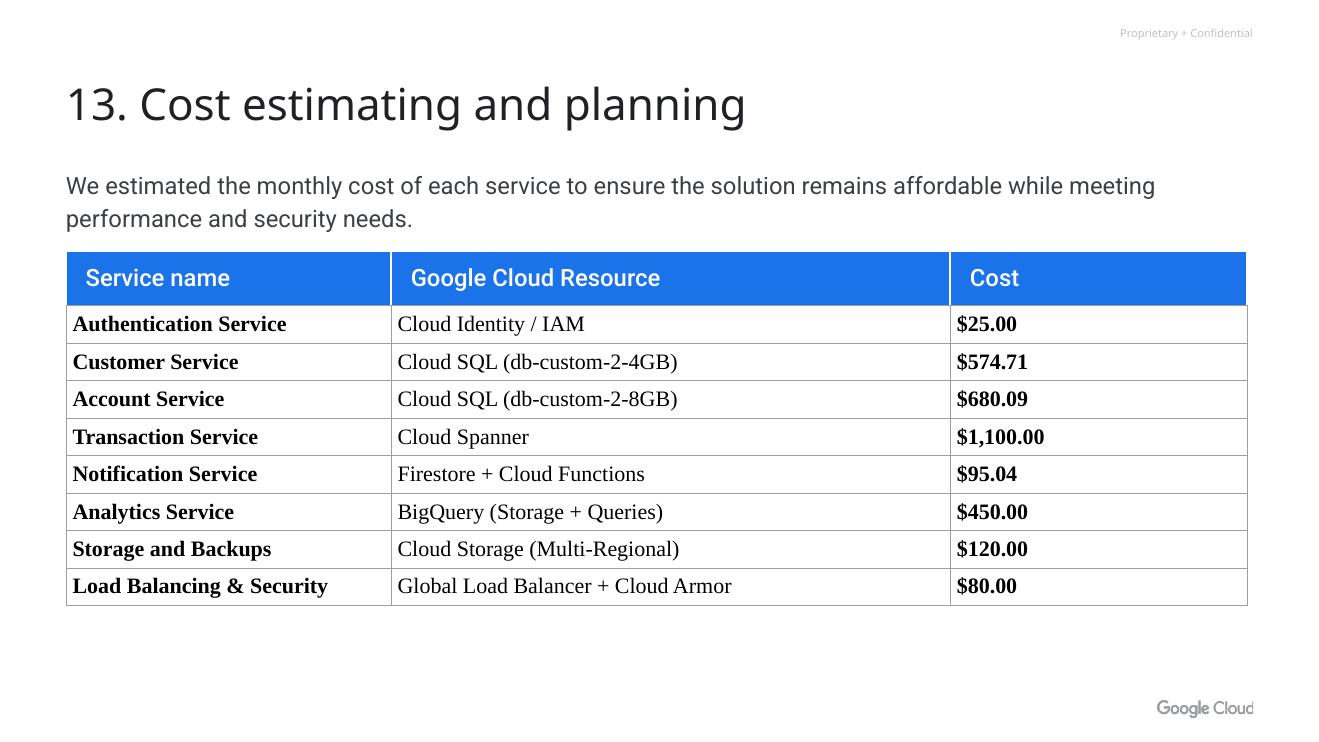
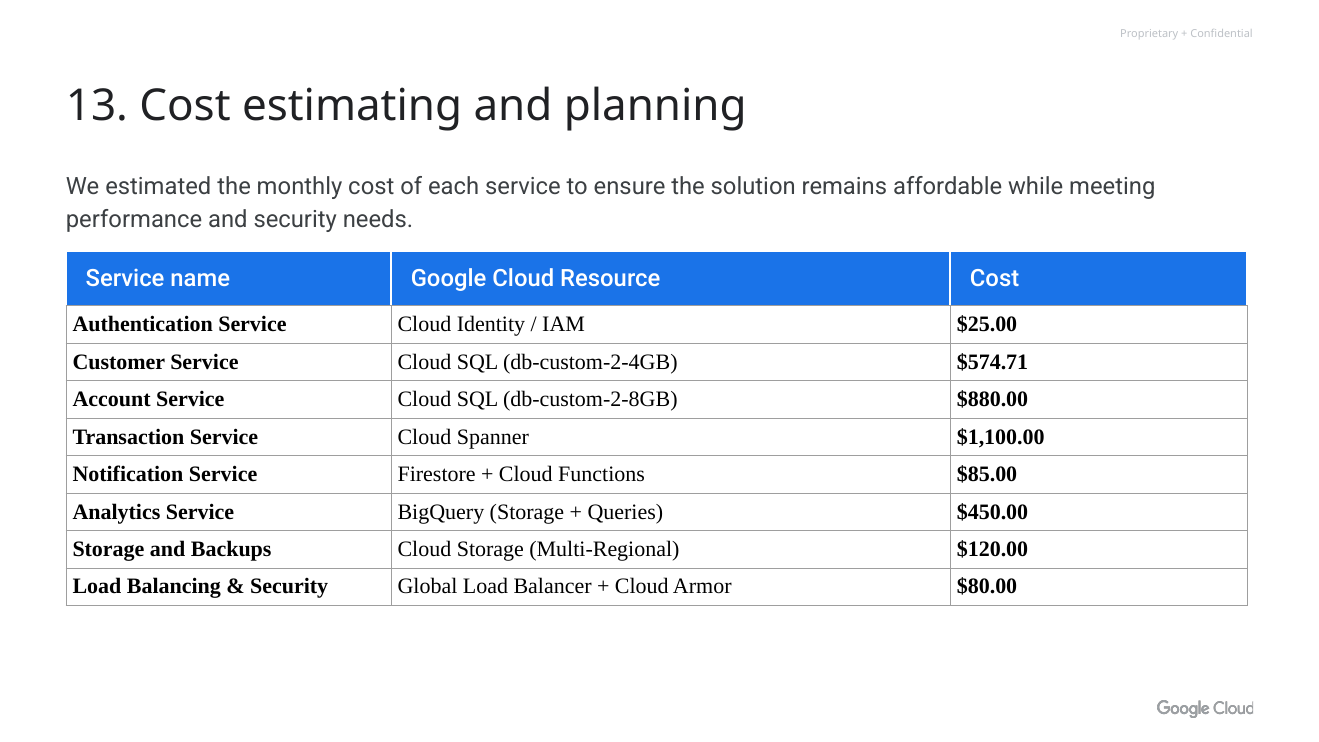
$680.09: $680.09 -> $880.00
$95.04: $95.04 -> $85.00
